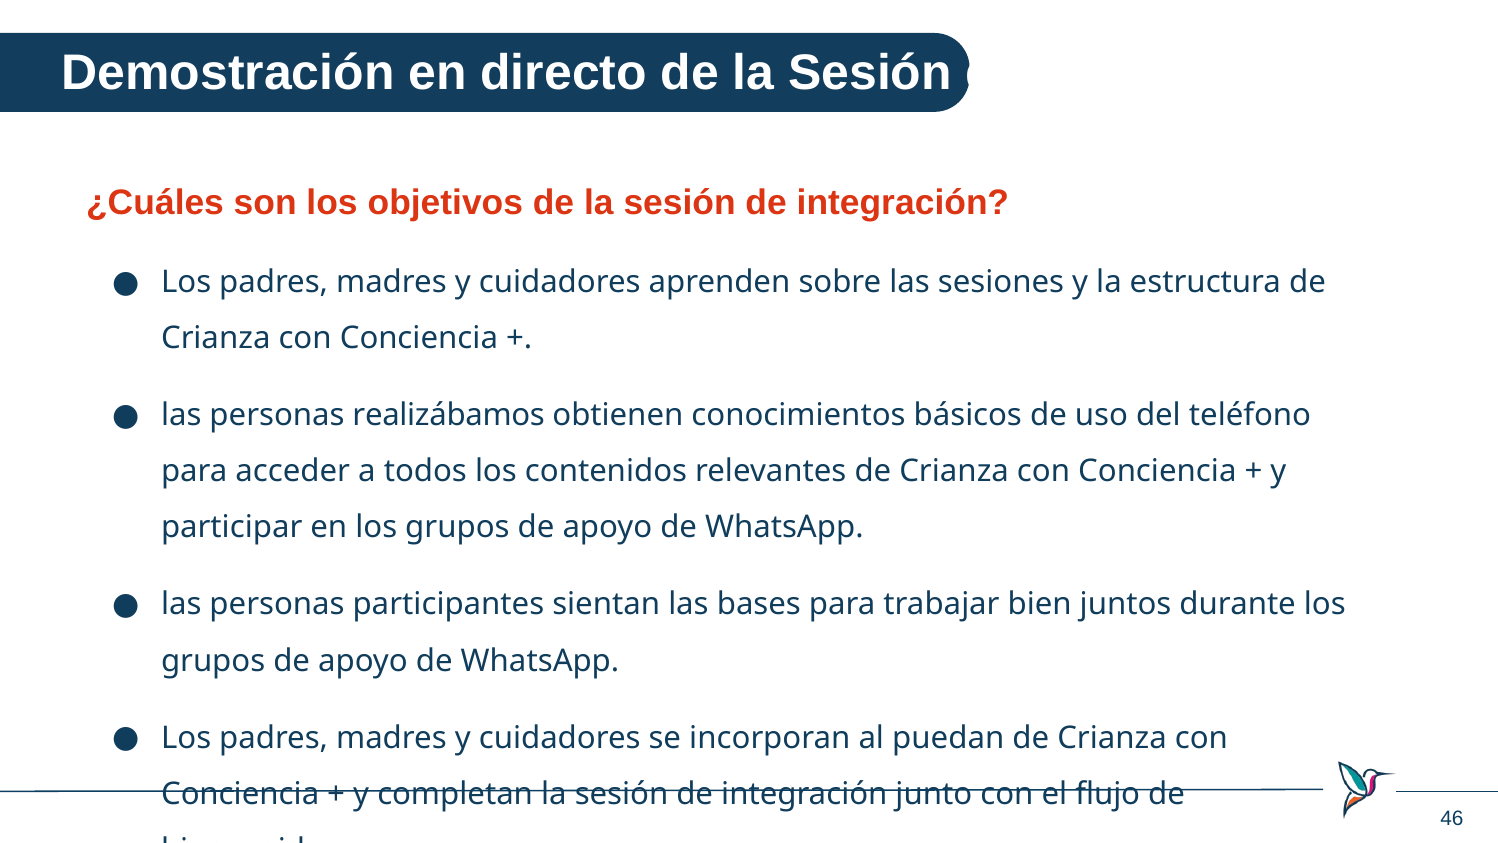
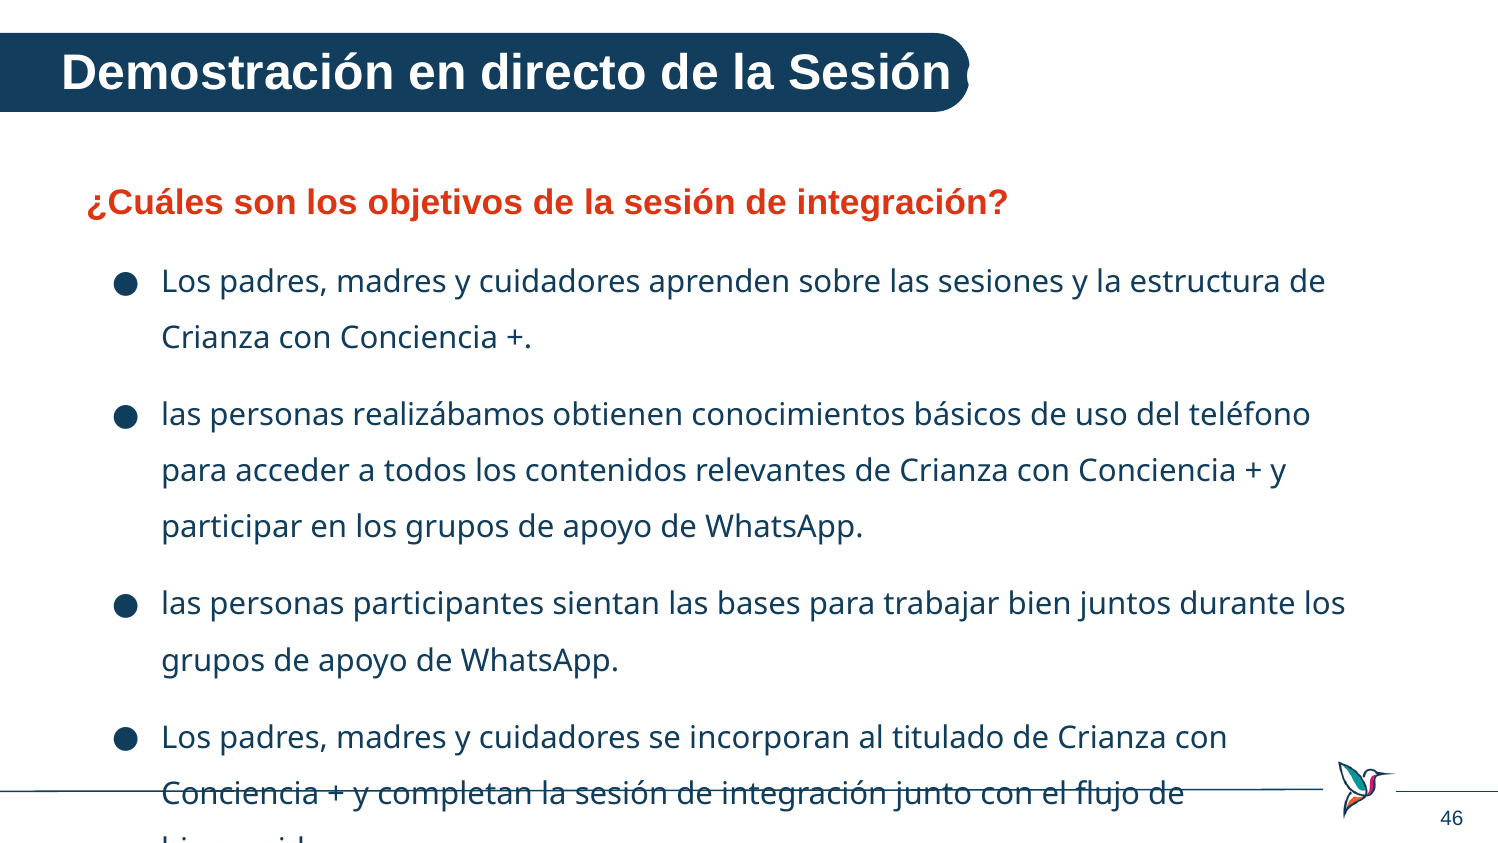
puedan: puedan -> titulado
